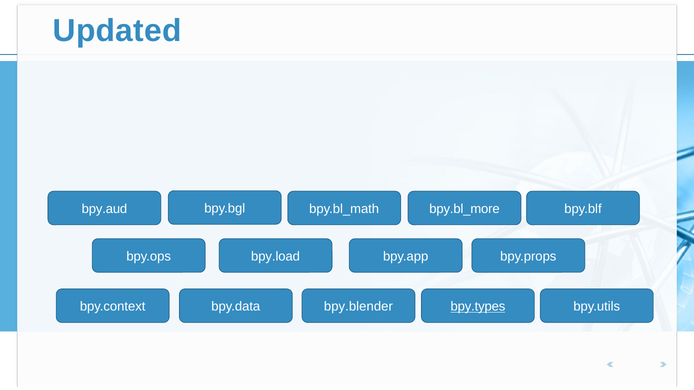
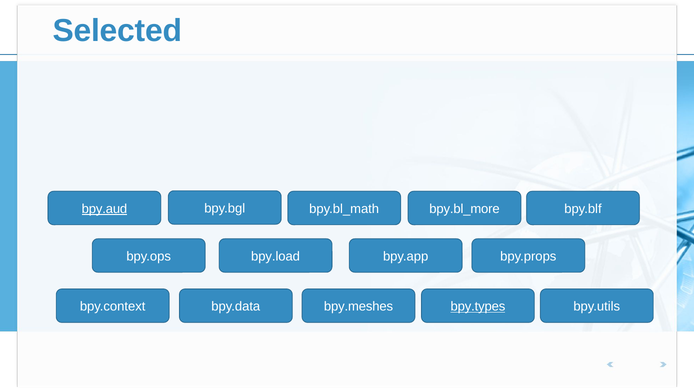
Updated: Updated -> Selected
bpy.aud underline: none -> present
bpy.blender: bpy.blender -> bpy.meshes
